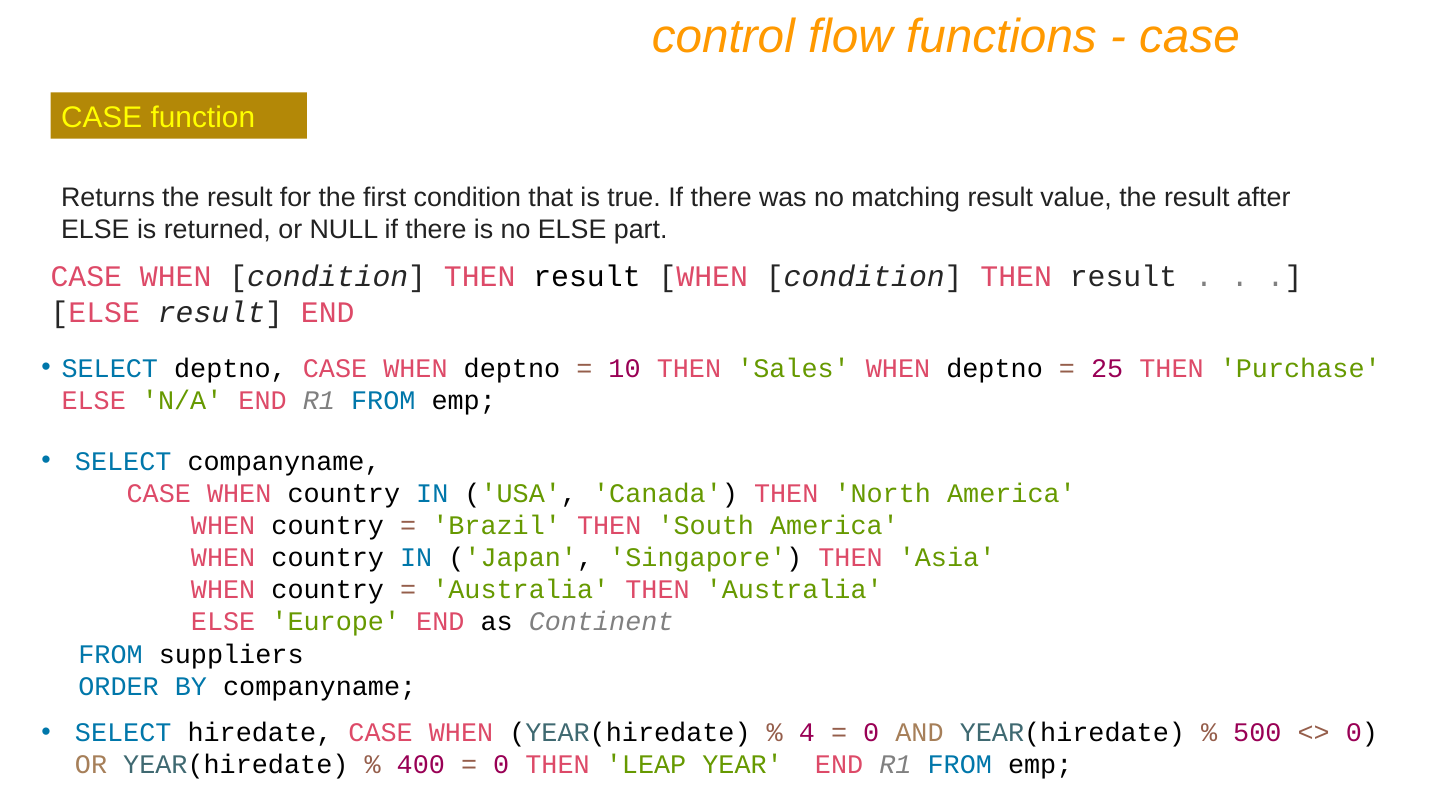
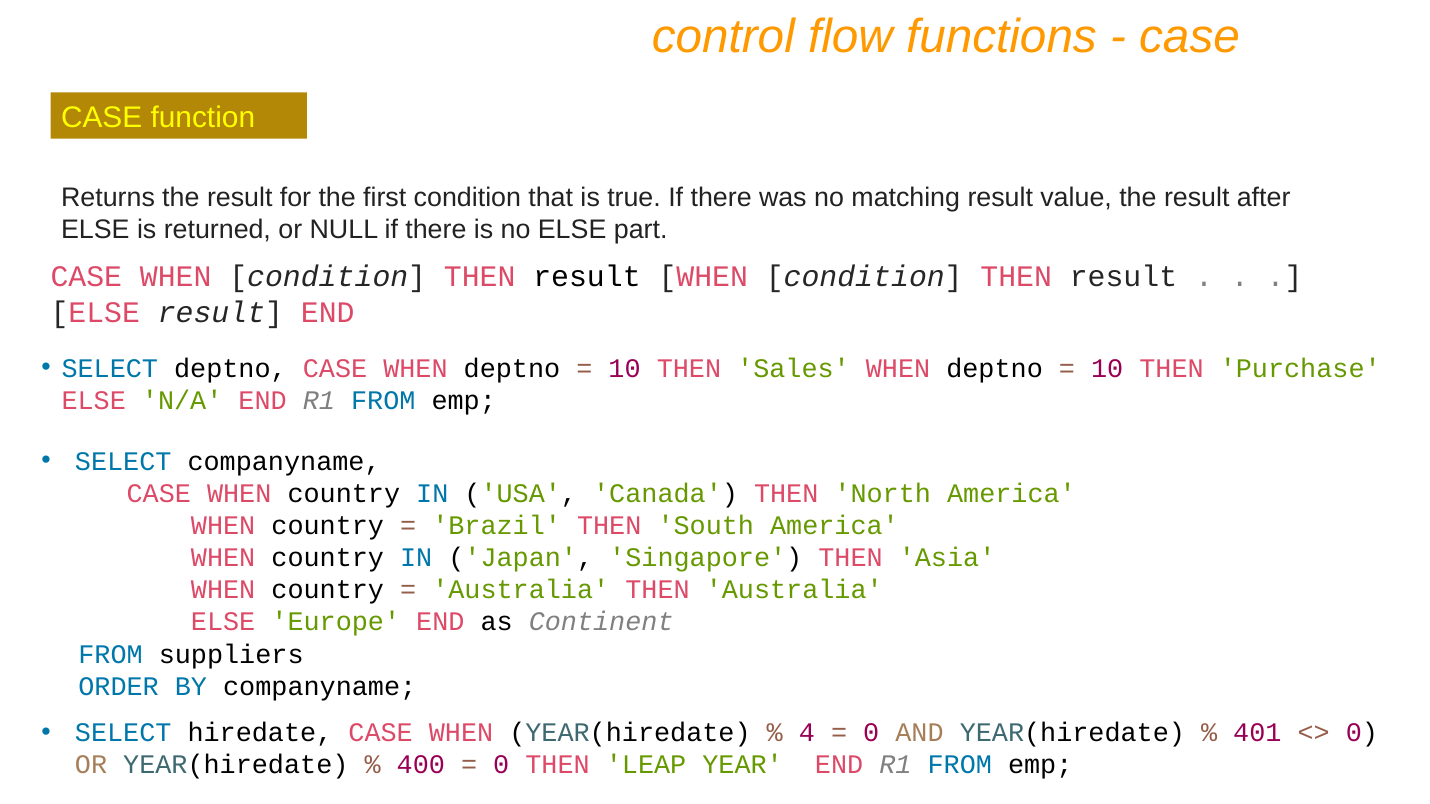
25 at (1107, 369): 25 -> 10
500: 500 -> 401
